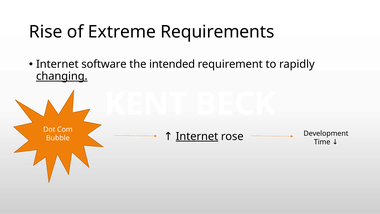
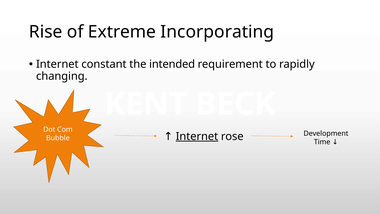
Requirements: Requirements -> Incorporating
software: software -> constant
changing underline: present -> none
